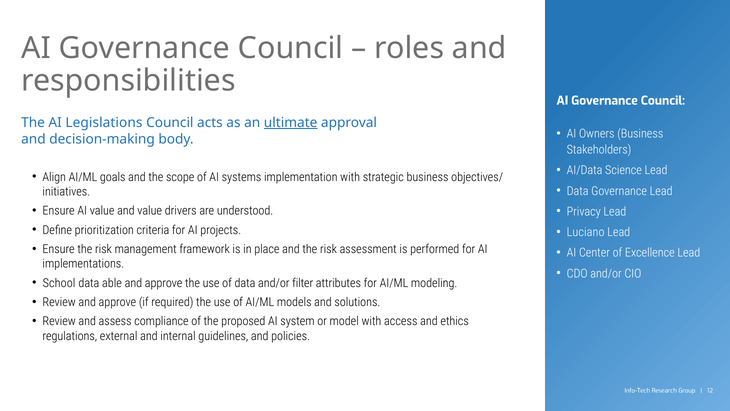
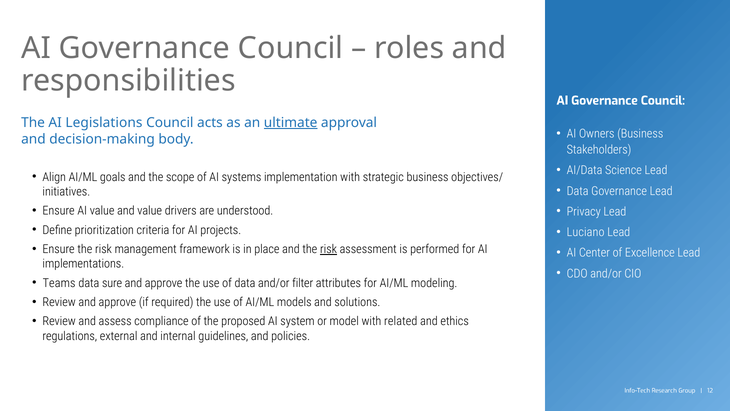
risk at (328, 249) underline: none -> present
School: School -> Teams
able: able -> sure
access: access -> related
